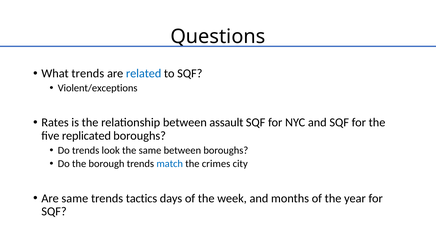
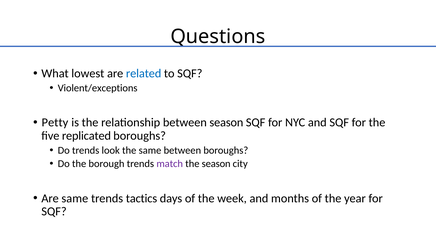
What trends: trends -> lowest
Rates: Rates -> Petty
between assault: assault -> season
match colour: blue -> purple
the crimes: crimes -> season
